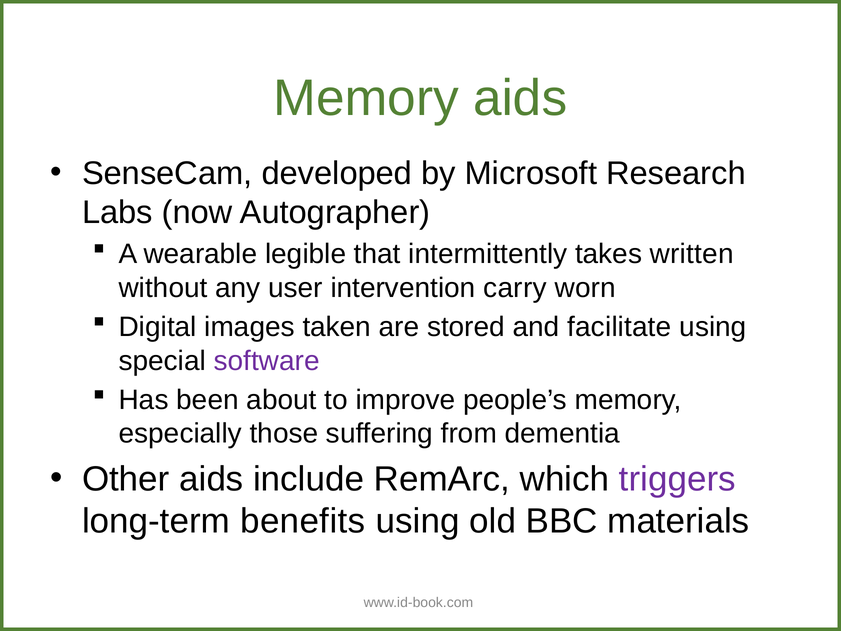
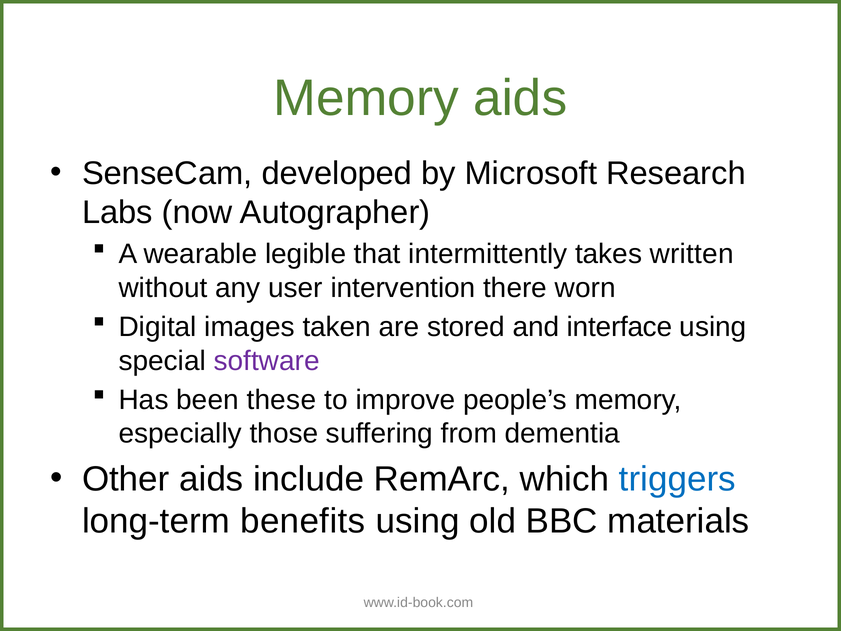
carry: carry -> there
facilitate: facilitate -> interface
about: about -> these
triggers colour: purple -> blue
